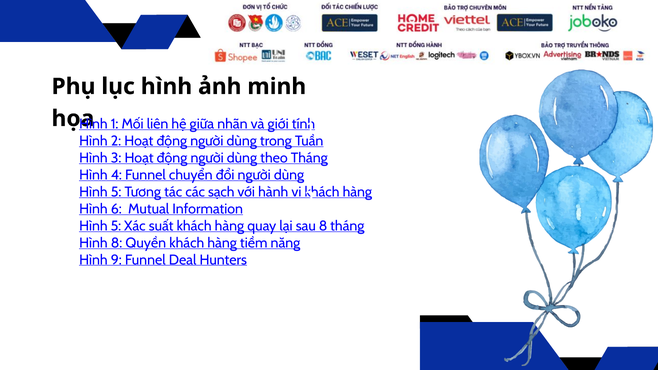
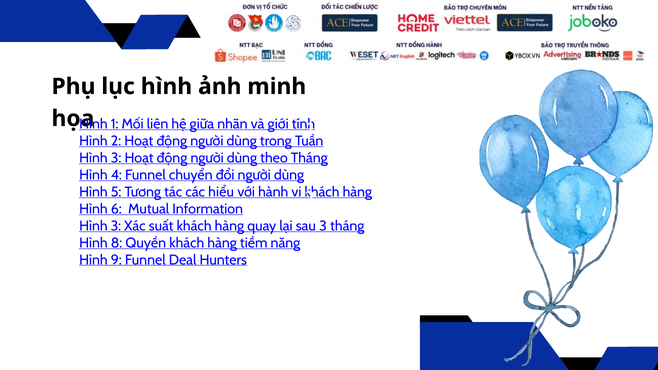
sạch: sạch -> hiểu
5 at (116, 226): 5 -> 3
sau 8: 8 -> 3
